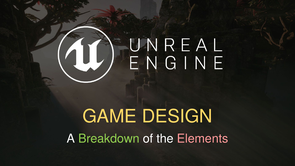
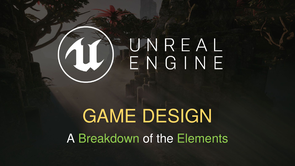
Elements colour: pink -> light green
